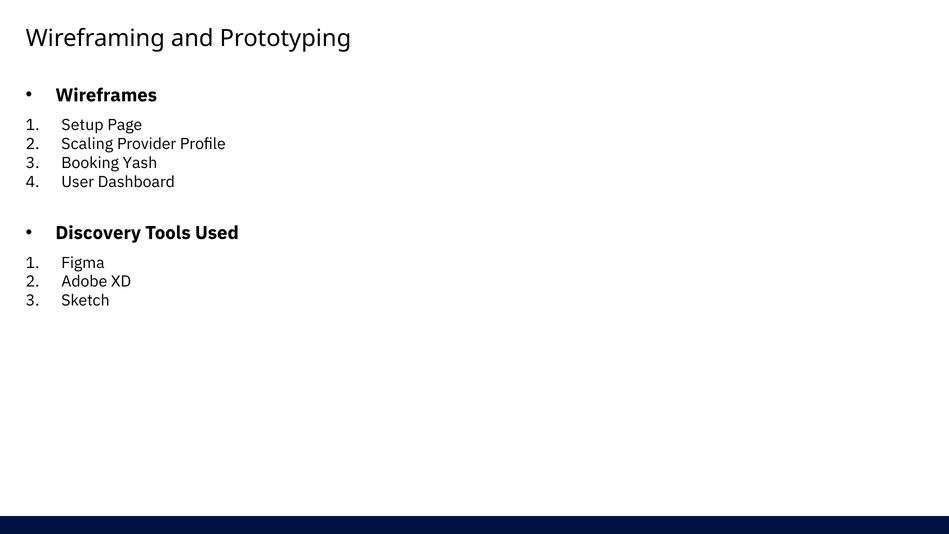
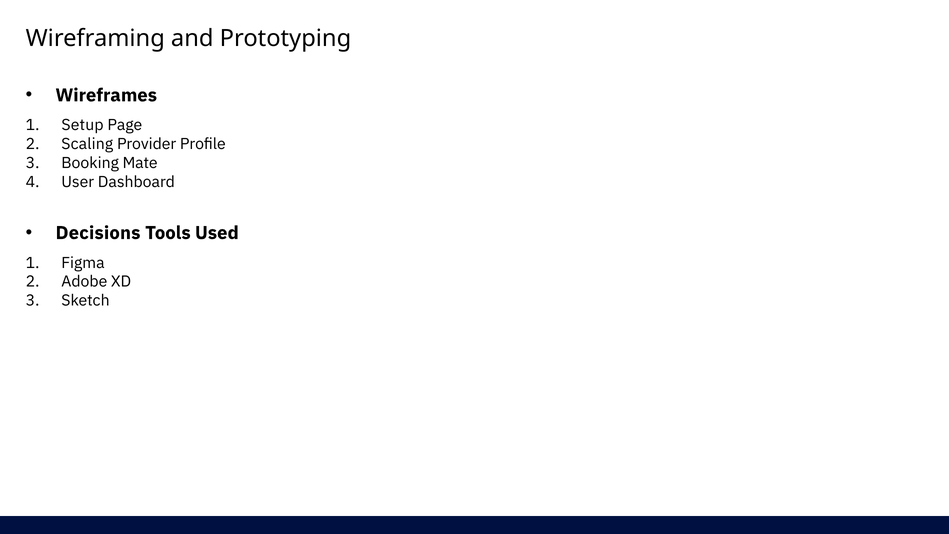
Yash: Yash -> Mate
Discovery: Discovery -> Decisions
